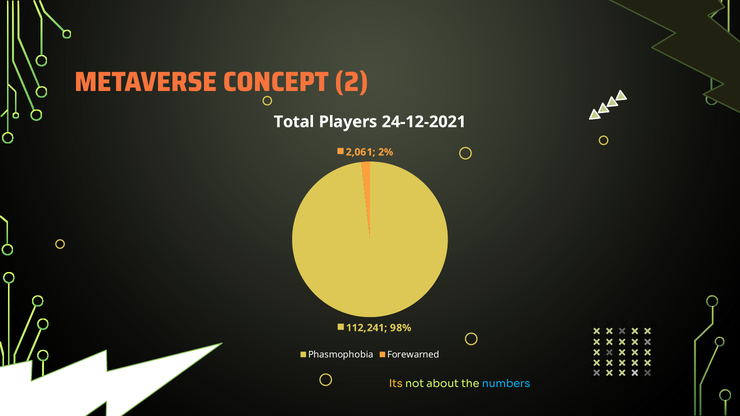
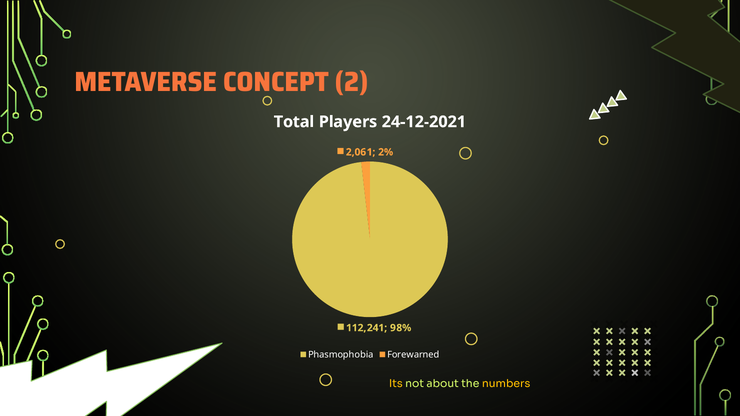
numbers colour: light blue -> yellow
